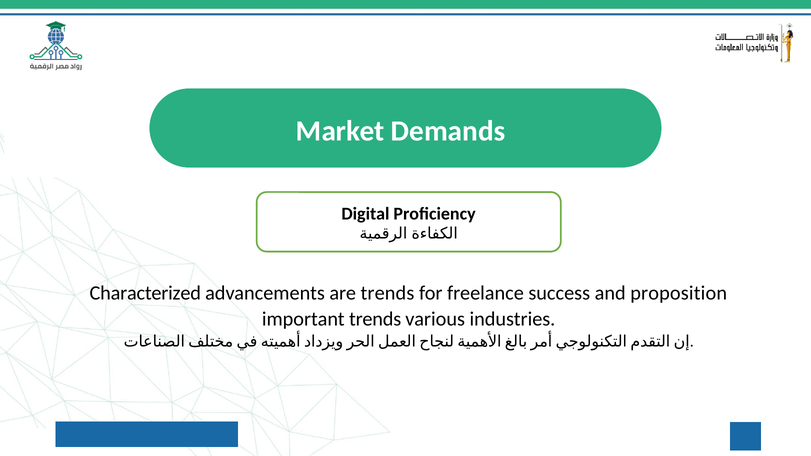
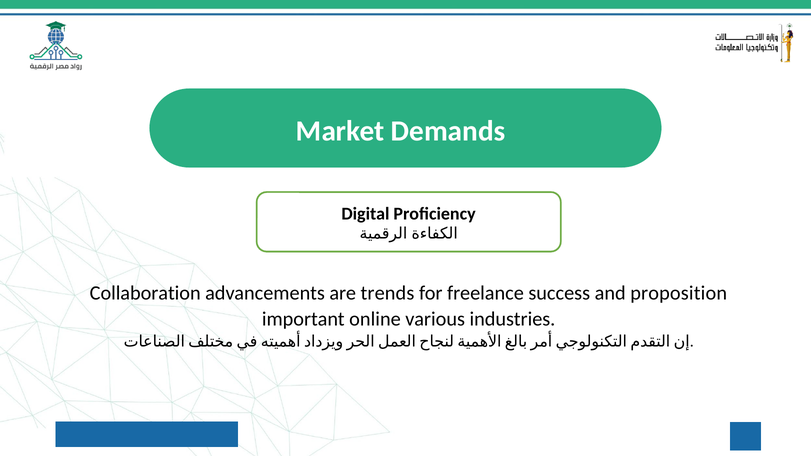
Characterized: Characterized -> Collaboration
important trends: trends -> online
